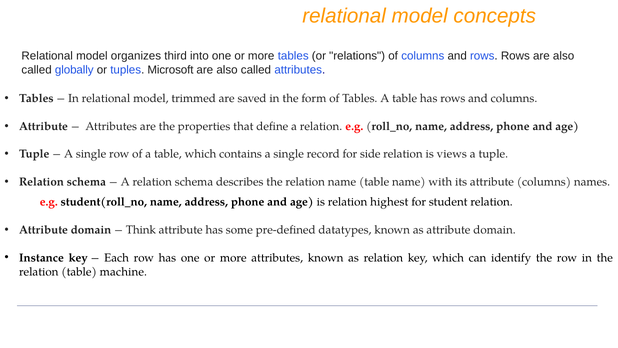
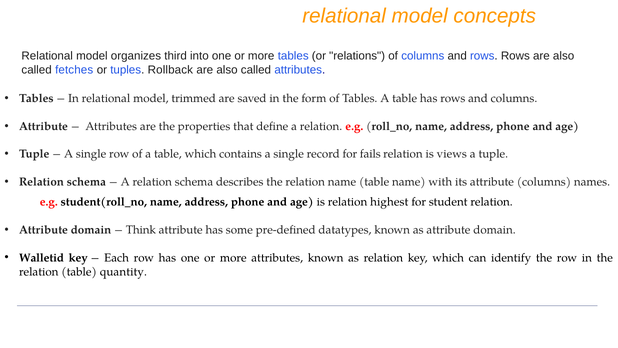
globally: globally -> fetches
Microsoft: Microsoft -> Rollback
side: side -> fails
Instance: Instance -> Walletid
machine: machine -> quantity
